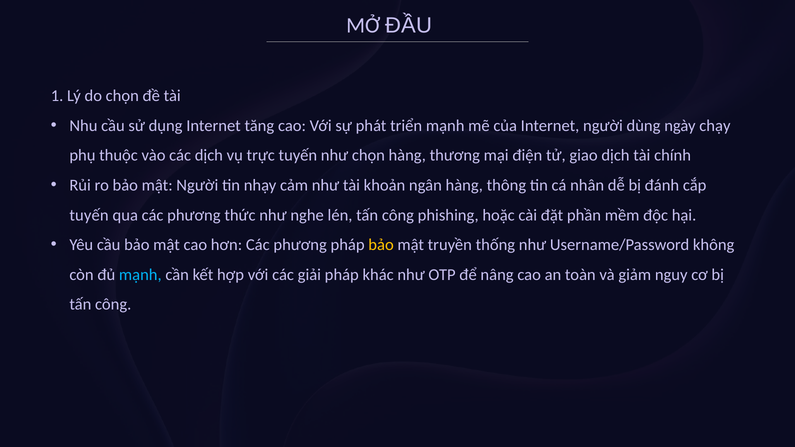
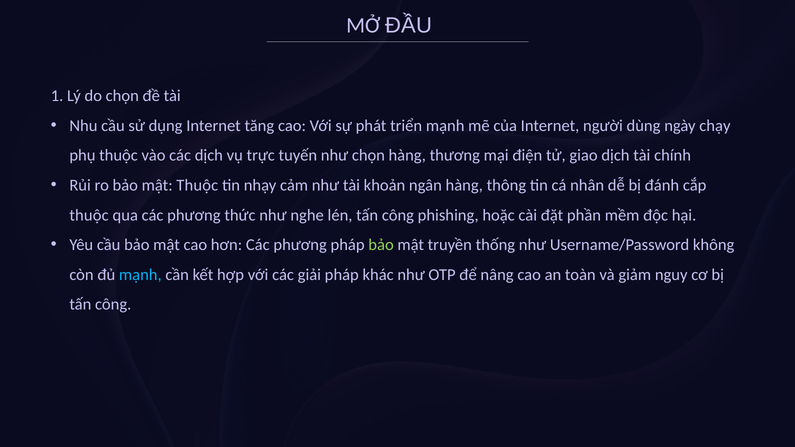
mật Người: Người -> Thuộc
tuyến at (89, 215): tuyến -> thuộc
bảo at (381, 245) colour: yellow -> light green
